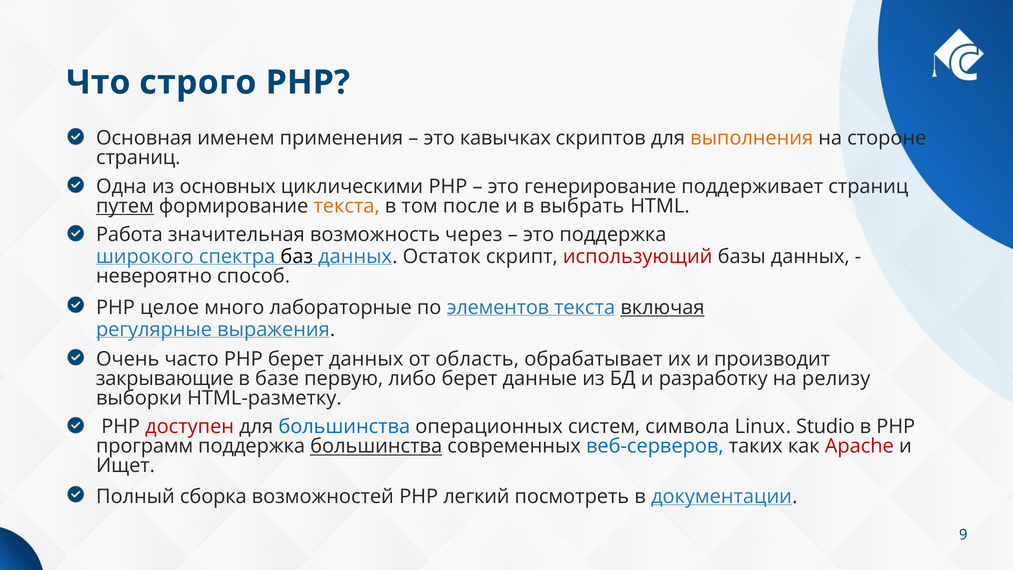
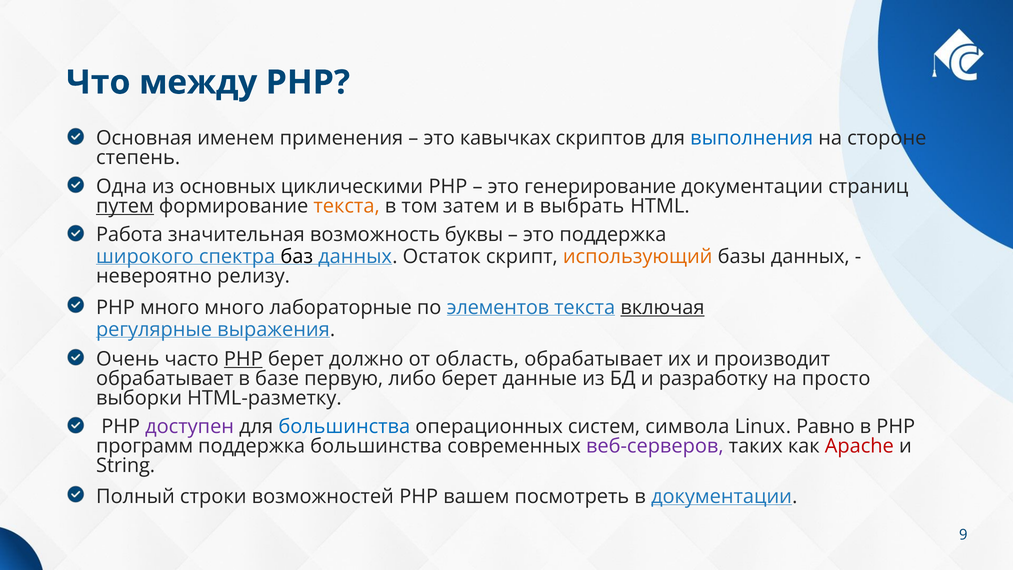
строго: строго -> между
выполнения colour: orange -> blue
страниц at (138, 157): страниц -> степень
генерирование поддерживает: поддерживает -> документации
после: после -> затем
через: через -> буквы
использующий colour: red -> orange
способ: способ -> релизу
PHP целое: целое -> много
PHP at (243, 359) underline: none -> present
берет данных: данных -> должно
закрывающие at (165, 378): закрывающие -> обрабатывает
релизу: релизу -> просто
доступен colour: red -> purple
Studio: Studio -> Равно
большинства at (376, 446) underline: present -> none
веб-серверов colour: blue -> purple
Ищет: Ищет -> String
сборка: сборка -> строки
легкий: легкий -> вашем
